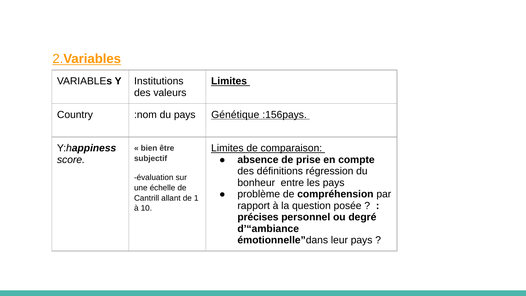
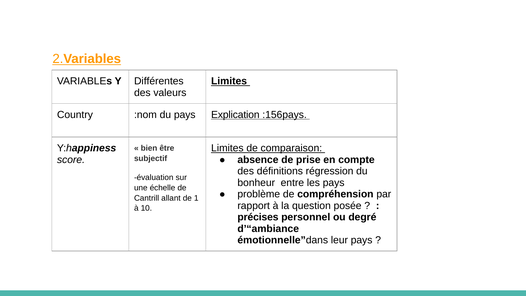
Institutions: Institutions -> Différentes
Génétique: Génétique -> Explication
